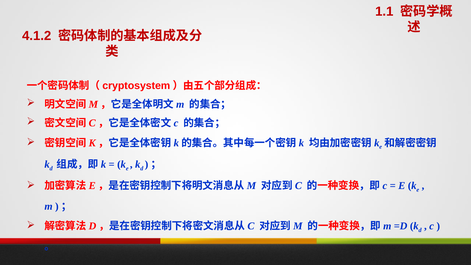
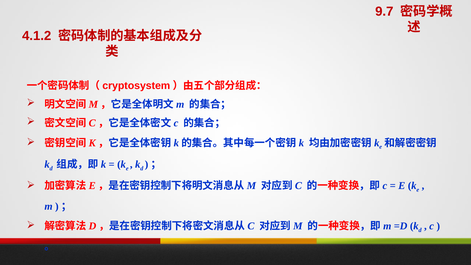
1.1: 1.1 -> 9.7
